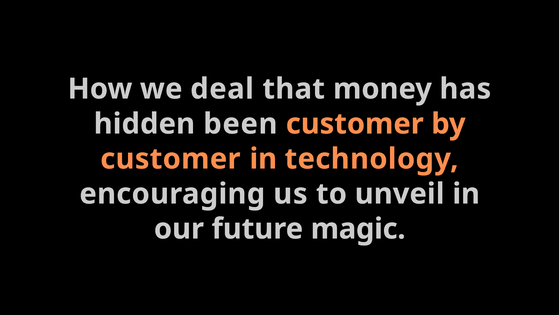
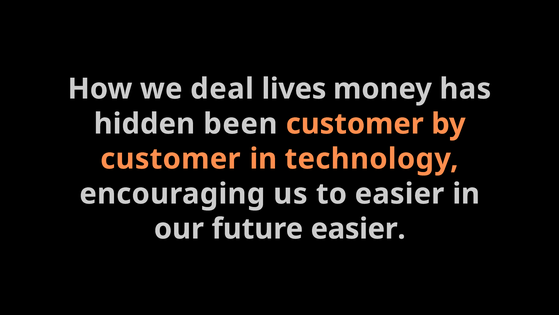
that: that -> lives
to unveil: unveil -> easier
future magic: magic -> easier
